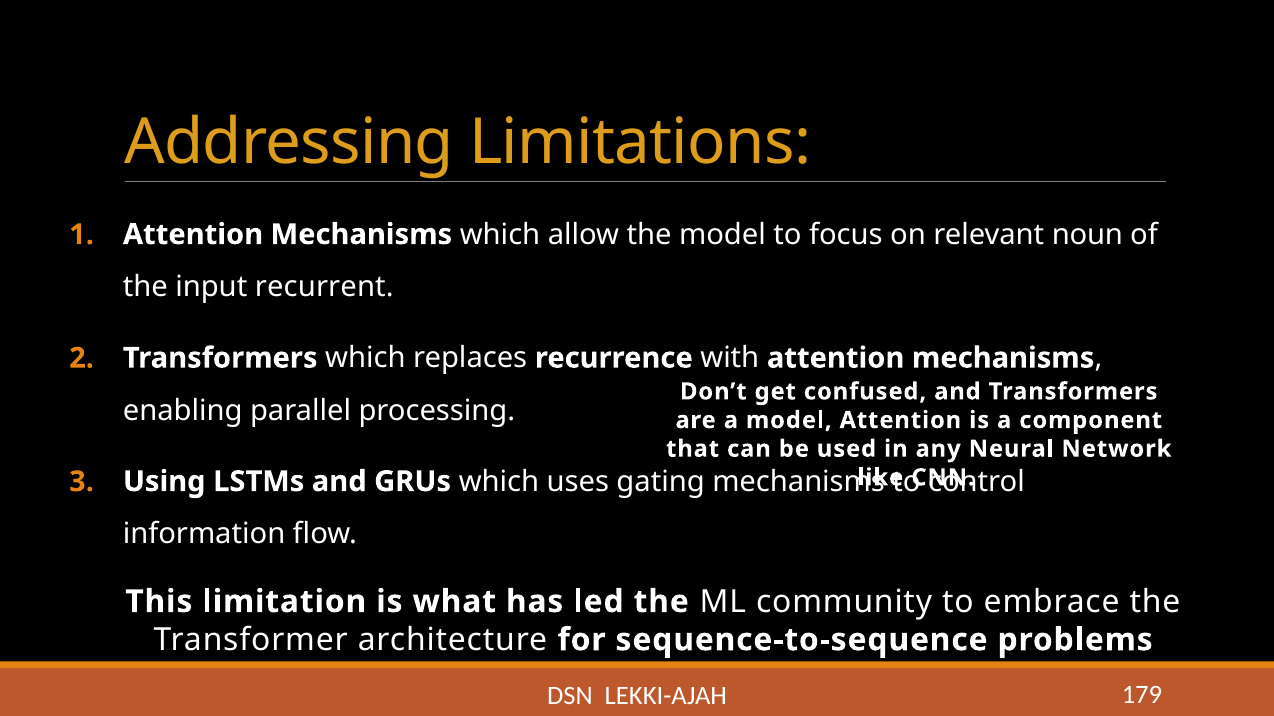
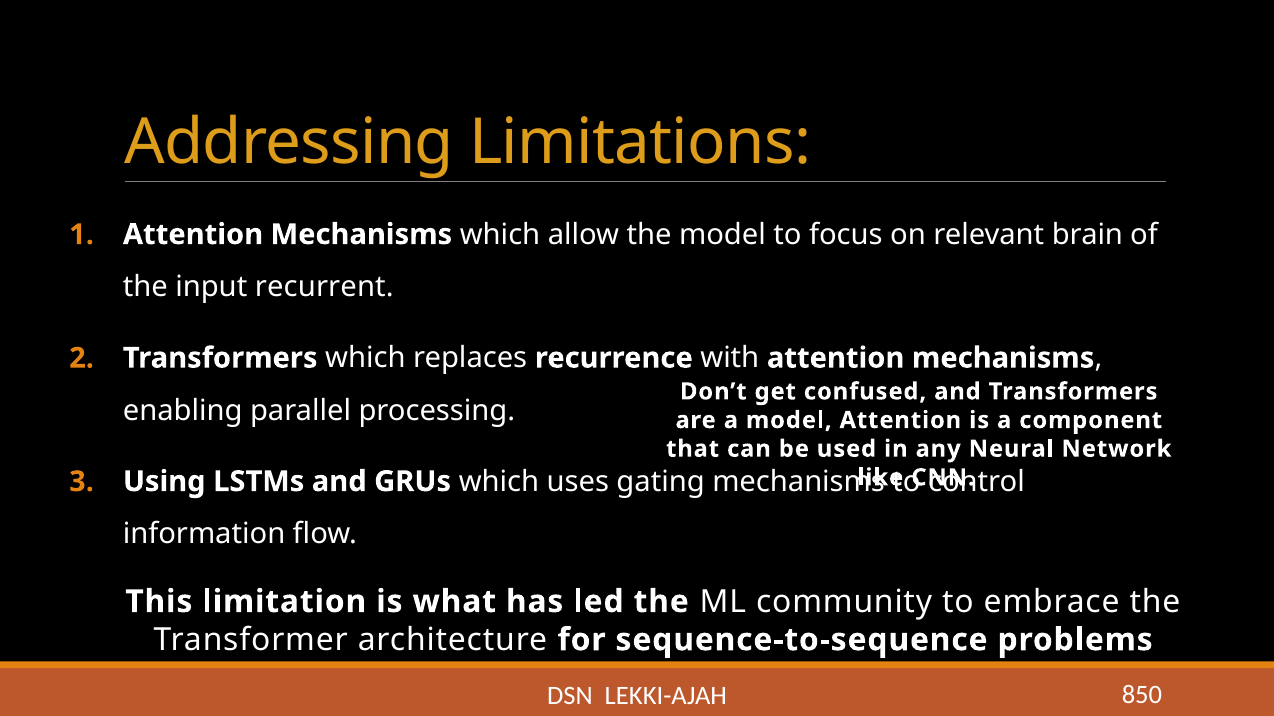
noun: noun -> brain
179: 179 -> 850
